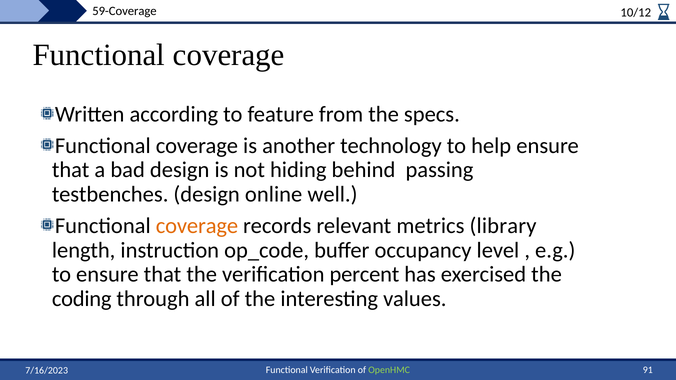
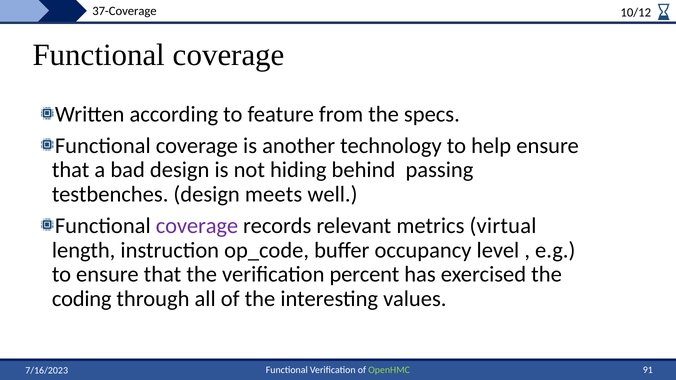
59-Coverage: 59-Coverage -> 37-Coverage
online: online -> meets
coverage at (197, 226) colour: orange -> purple
library: library -> virtual
